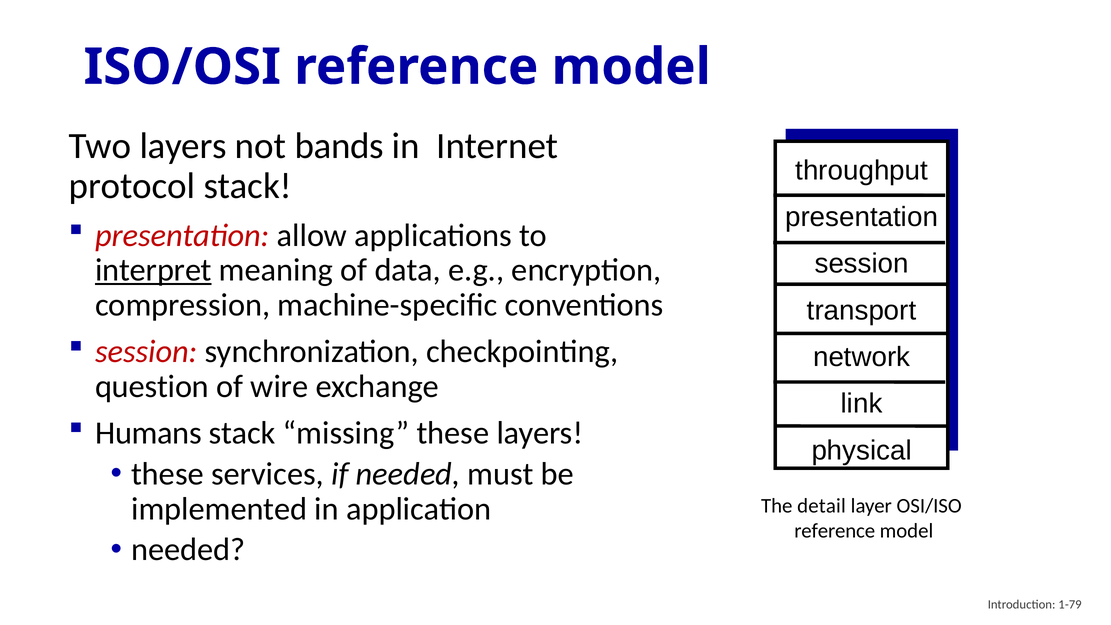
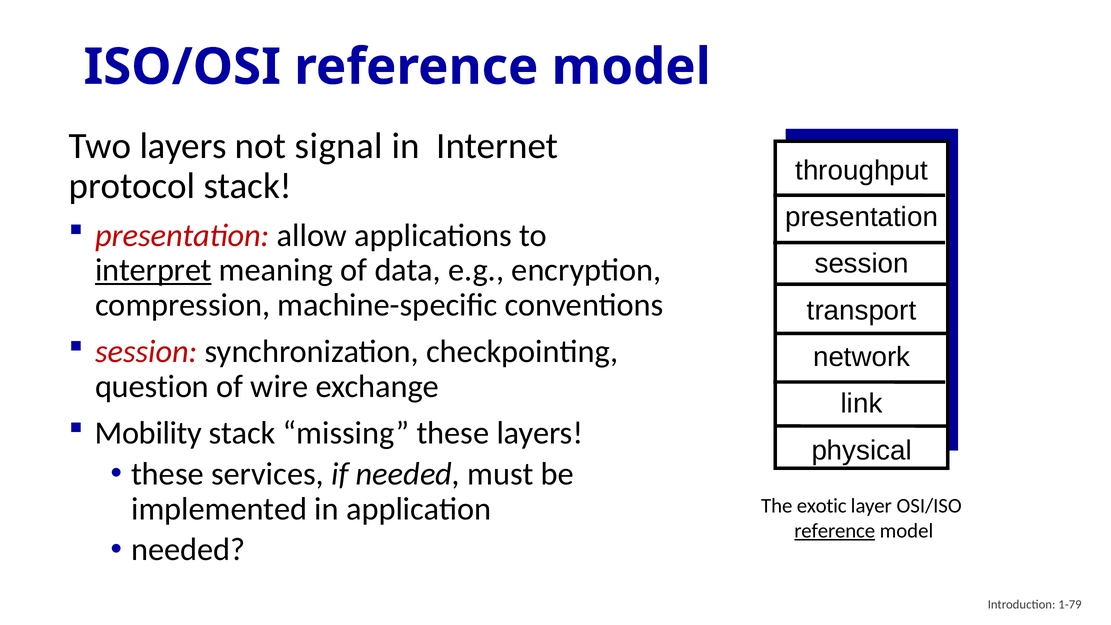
bands: bands -> signal
Humans: Humans -> Mobility
detail: detail -> exotic
reference at (835, 531) underline: none -> present
